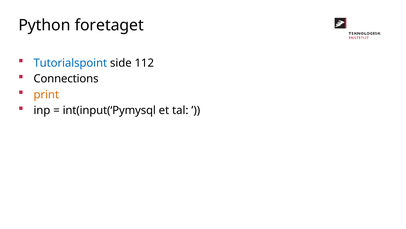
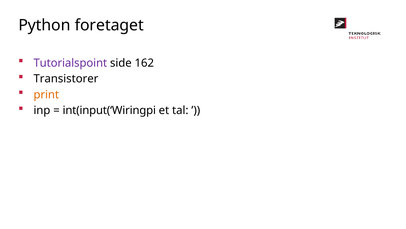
Tutorialspoint colour: blue -> purple
112: 112 -> 162
Connections: Connections -> Transistorer
int(input(‘Pymysql: int(input(‘Pymysql -> int(input(‘Wiringpi
